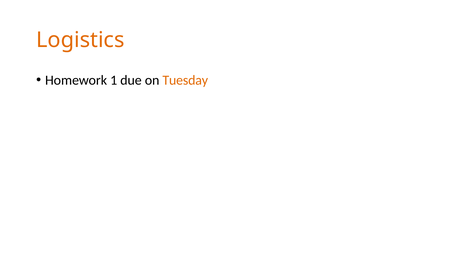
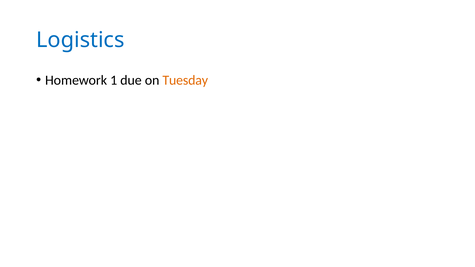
Logistics colour: orange -> blue
